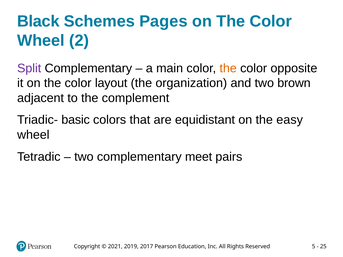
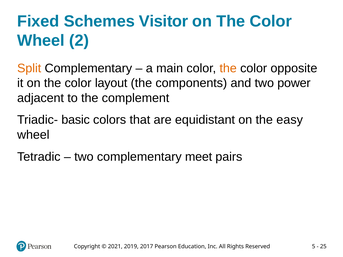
Black: Black -> Fixed
Pages: Pages -> Visitor
Split colour: purple -> orange
organization: organization -> components
brown: brown -> power
